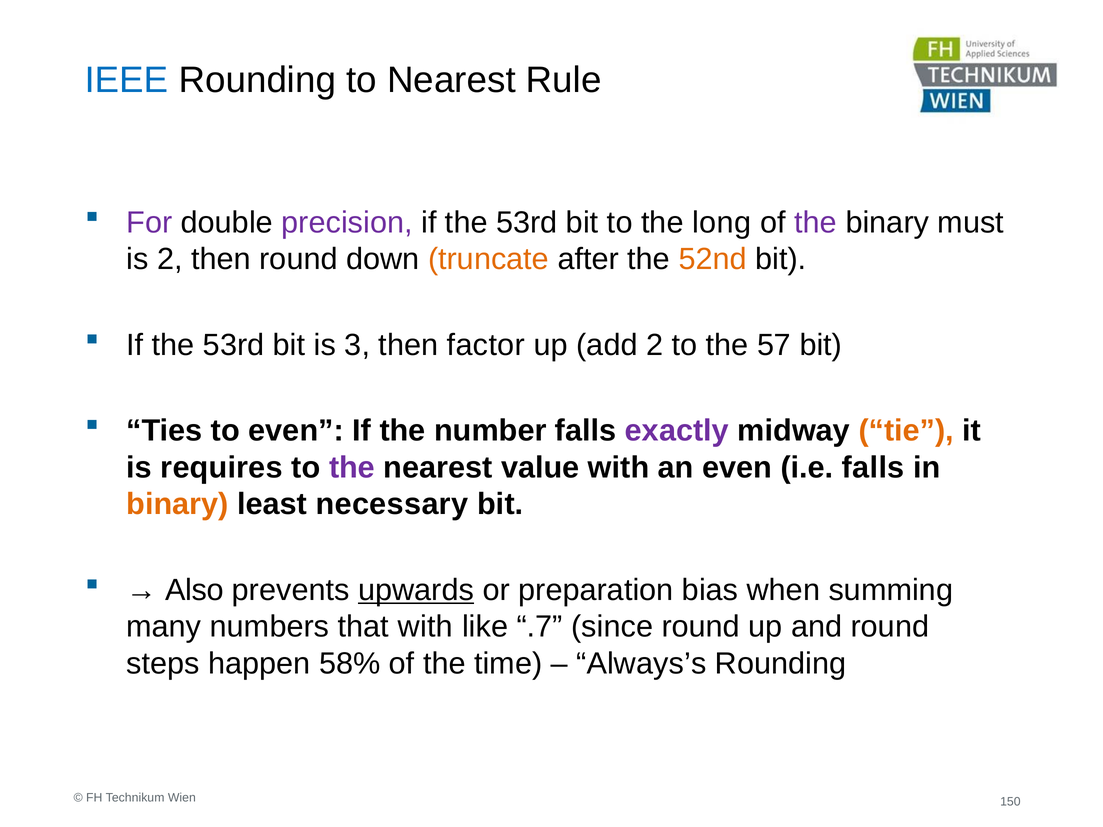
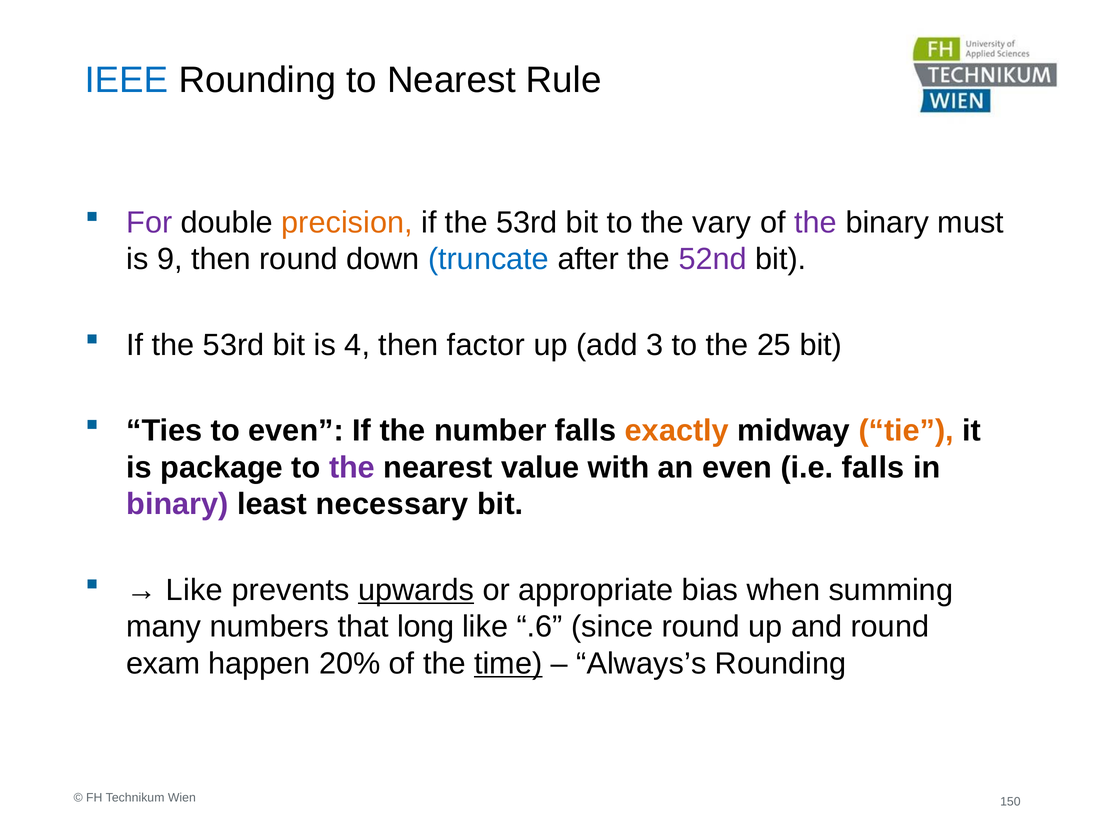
precision colour: purple -> orange
long: long -> vary
is 2: 2 -> 9
truncate colour: orange -> blue
52nd colour: orange -> purple
3: 3 -> 4
add 2: 2 -> 3
57: 57 -> 25
exactly colour: purple -> orange
requires: requires -> package
binary at (177, 504) colour: orange -> purple
Also at (195, 590): Also -> Like
preparation: preparation -> appropriate
that with: with -> long
.7: .7 -> .6
steps: steps -> exam
58%: 58% -> 20%
time underline: none -> present
